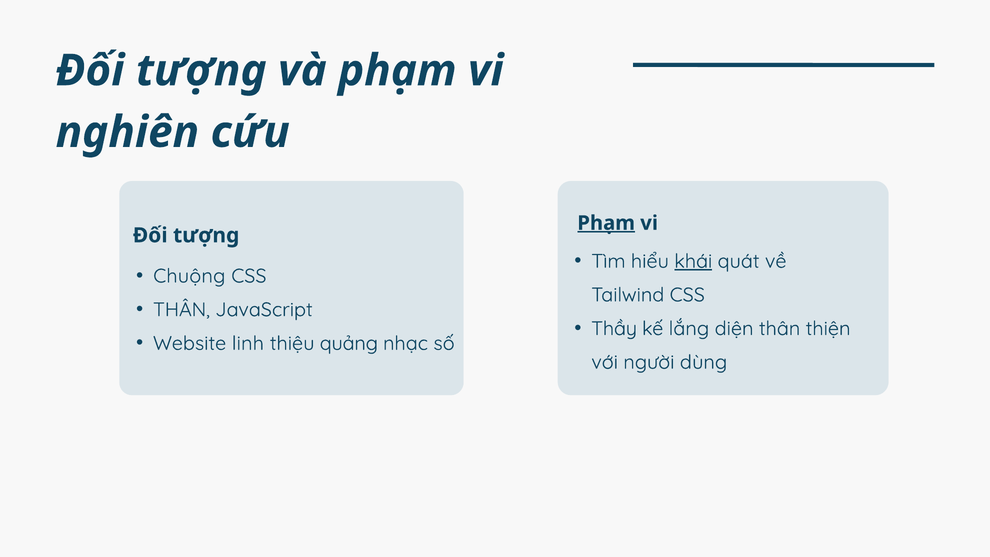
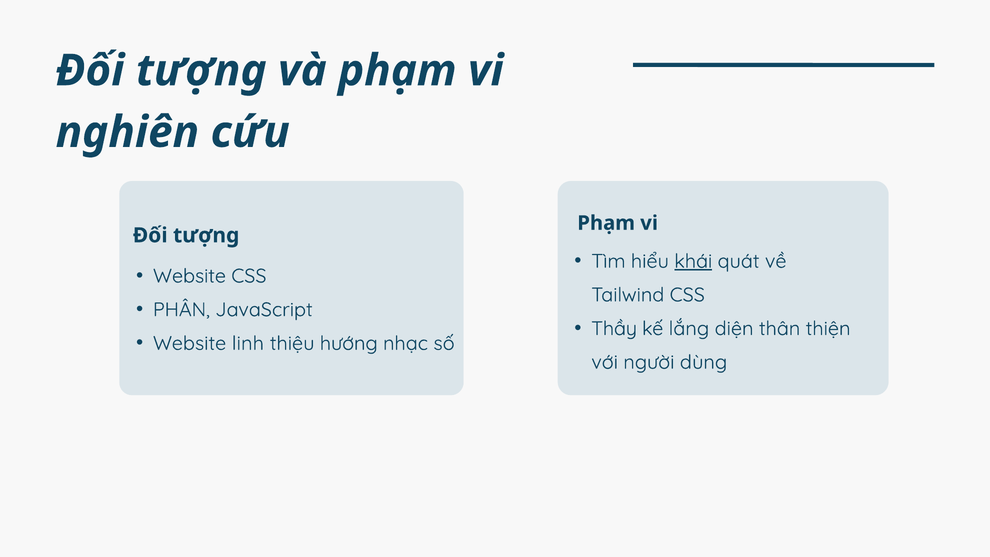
Phạm at (606, 223) underline: present -> none
Chuộng at (189, 276): Chuộng -> Website
THÂN at (181, 310): THÂN -> PHÂN
quảng: quảng -> hướng
